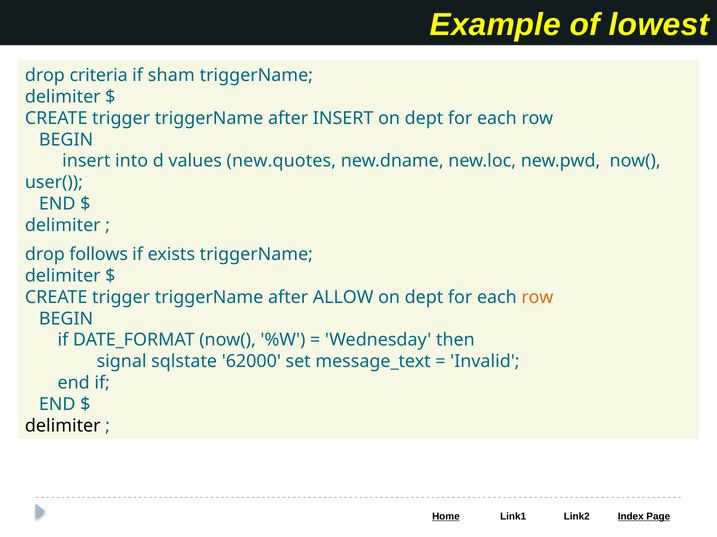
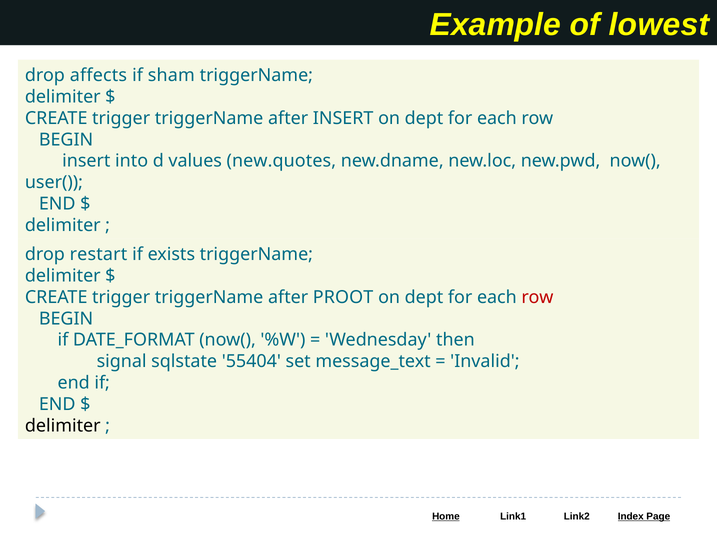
criteria: criteria -> affects
follows: follows -> restart
ALLOW: ALLOW -> PROOT
row at (537, 298) colour: orange -> red
62000: 62000 -> 55404
